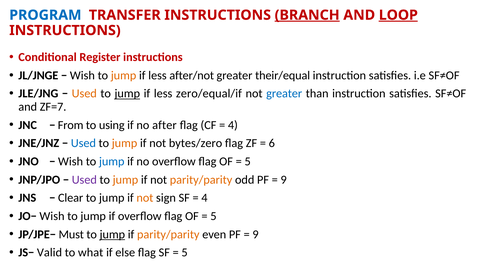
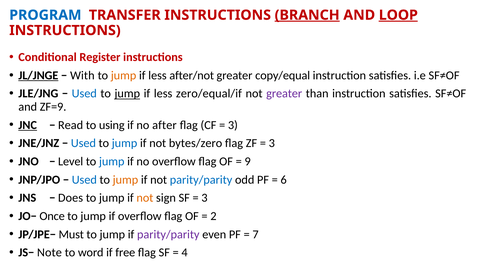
JL/JNGE underline: none -> present
Wish at (82, 76): Wish -> With
their/equal: their/equal -> copy/equal
Used at (84, 94) colour: orange -> blue
greater at (284, 94) colour: blue -> purple
ZF=7: ZF=7 -> ZF=9
JNC underline: none -> present
From: From -> Read
4 at (233, 125): 4 -> 3
jump at (125, 143) colour: orange -> blue
6 at (272, 143): 6 -> 3
Wish at (71, 162): Wish -> Level
5 at (248, 162): 5 -> 9
Used at (84, 180) colour: purple -> blue
parity/parity at (201, 180) colour: orange -> blue
9 at (284, 180): 9 -> 6
Clear: Clear -> Does
4 at (204, 198): 4 -> 3
JO− Wish: Wish -> Once
5 at (213, 217): 5 -> 2
jump at (112, 235) underline: present -> none
parity/parity at (168, 235) colour: orange -> purple
9 at (256, 235): 9 -> 7
Valid: Valid -> Note
what: what -> word
else: else -> free
5 at (185, 253): 5 -> 4
